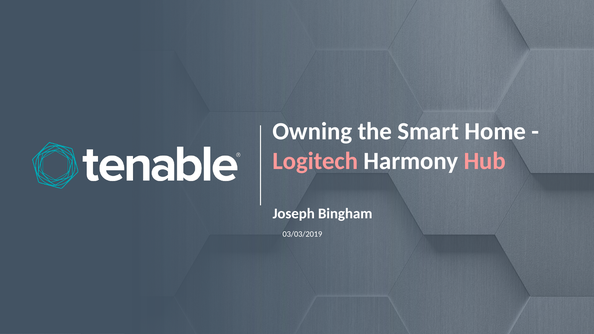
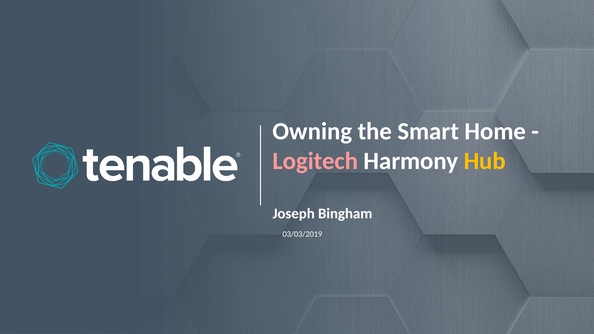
Hub colour: pink -> yellow
